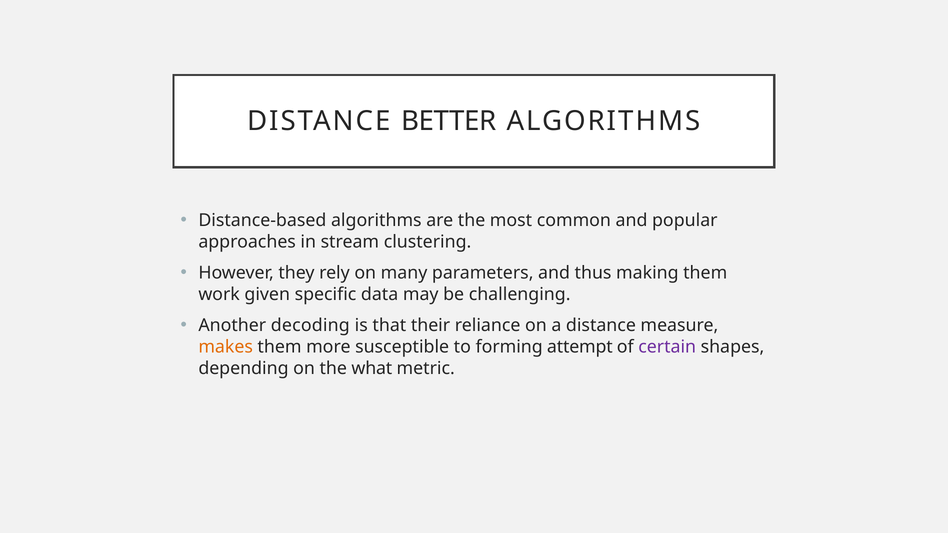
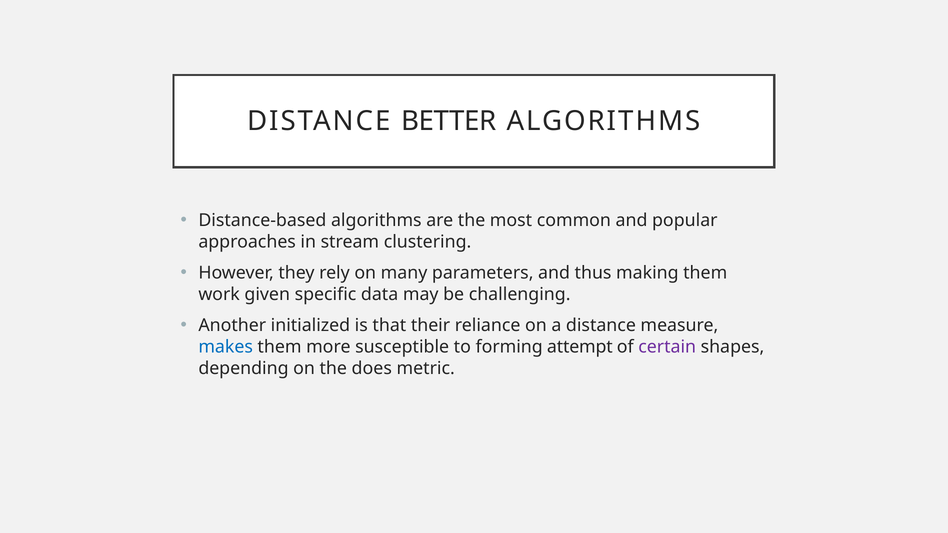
decoding: decoding -> initialized
makes colour: orange -> blue
what: what -> does
